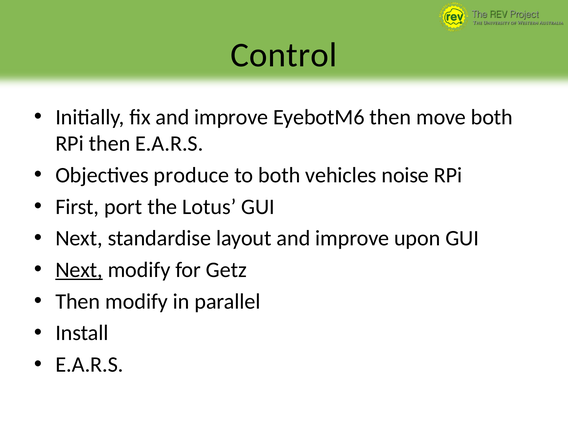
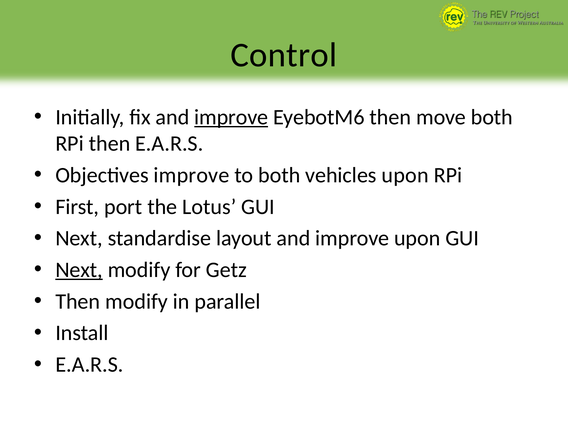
improve at (231, 117) underline: none -> present
Objectives produce: produce -> improve
vehicles noise: noise -> upon
